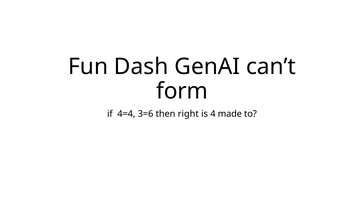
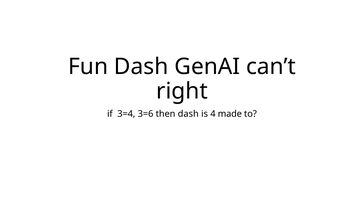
form: form -> right
4=4: 4=4 -> 3=4
then right: right -> dash
